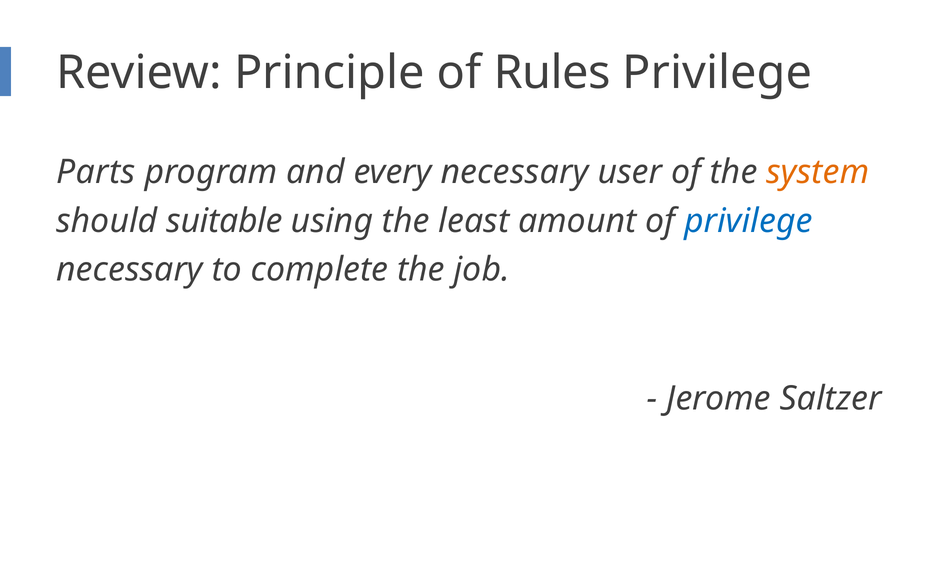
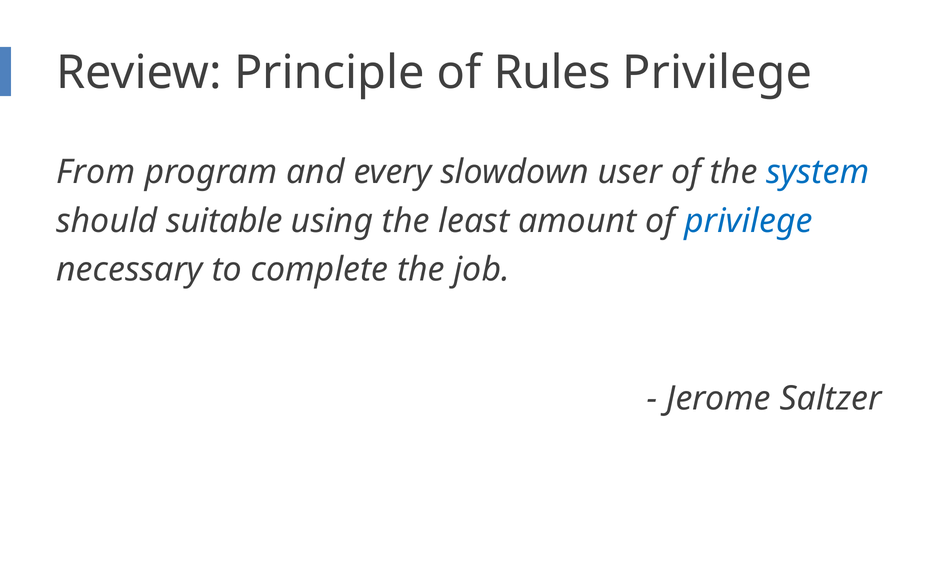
Parts: Parts -> From
every necessary: necessary -> slowdown
system colour: orange -> blue
